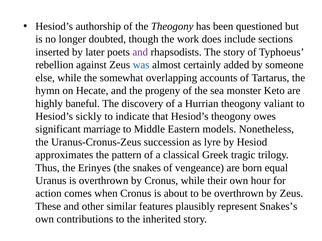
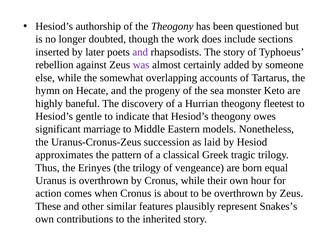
was colour: blue -> purple
valiant: valiant -> fleetest
sickly: sickly -> gentle
lyre: lyre -> laid
the snakes: snakes -> trilogy
